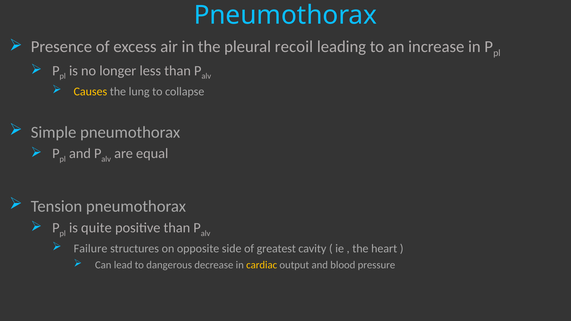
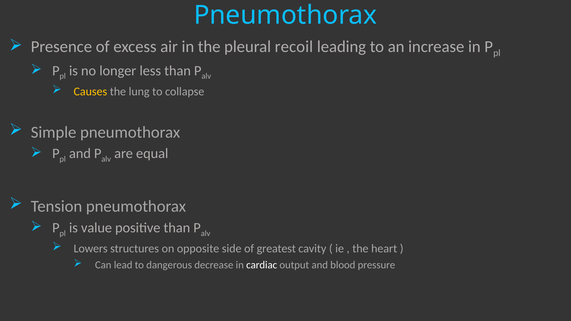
quite: quite -> value
Failure: Failure -> Lowers
cardiac colour: yellow -> white
